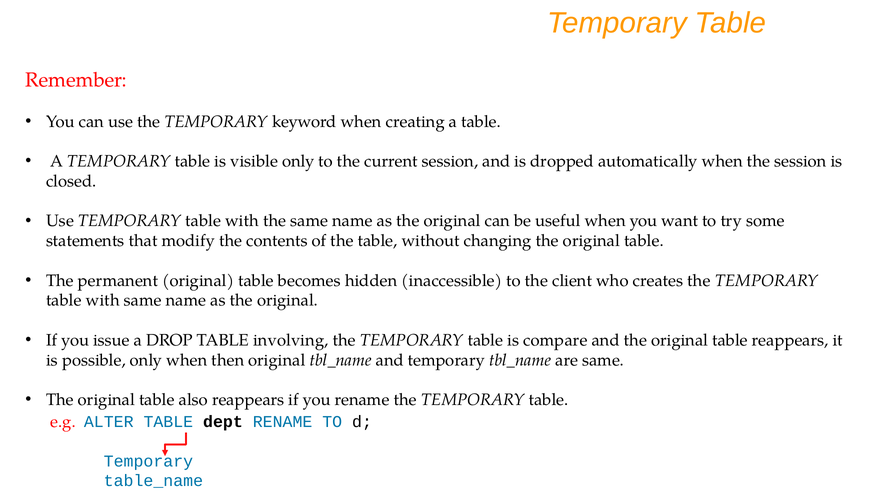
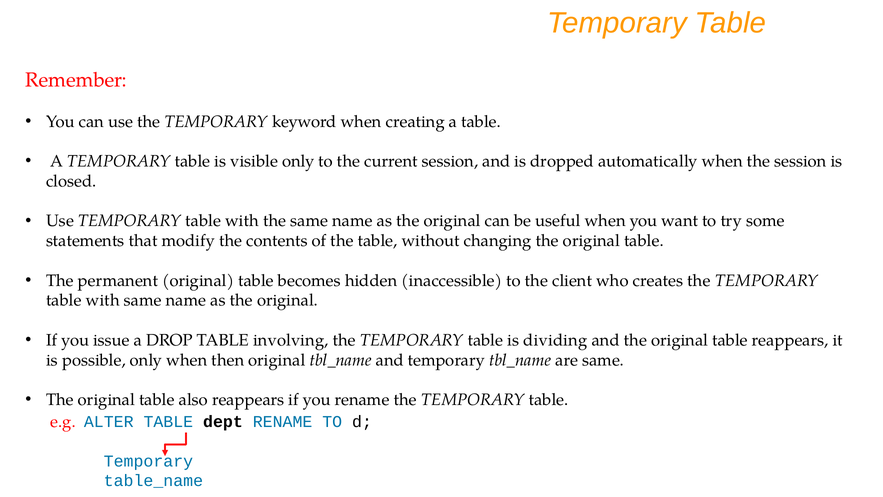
compare: compare -> dividing
